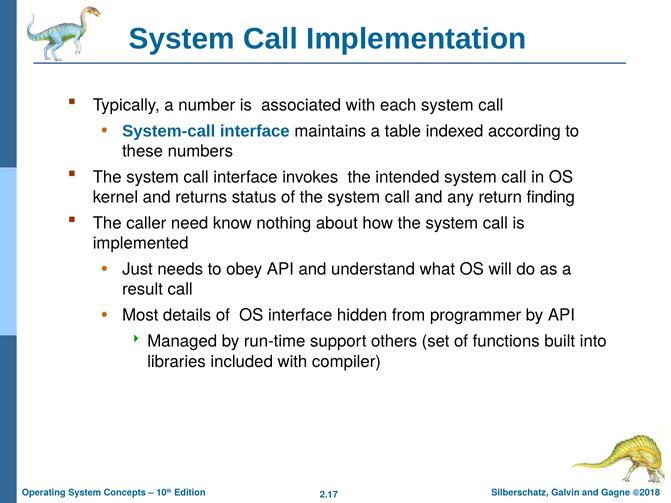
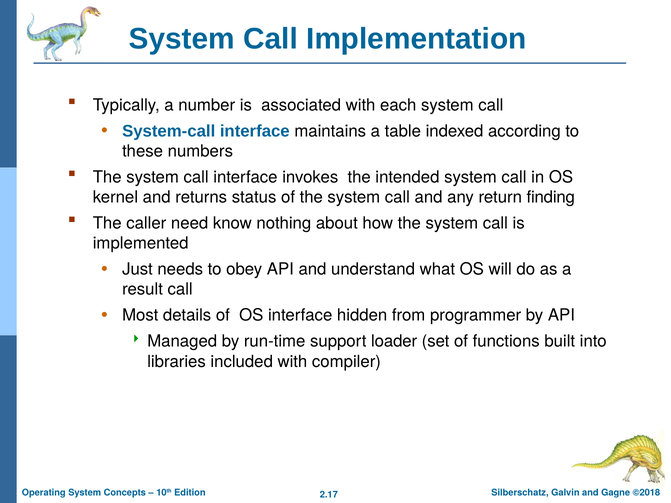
others: others -> loader
